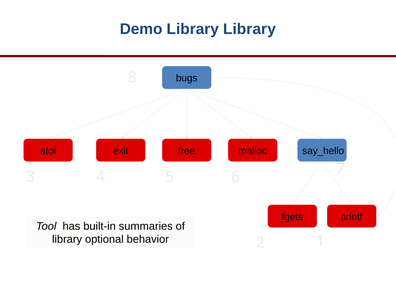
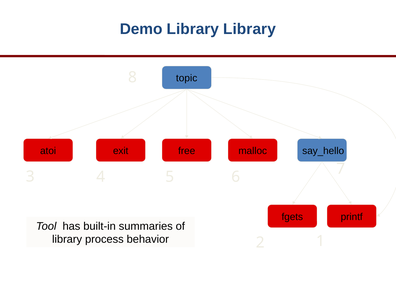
bugs: bugs -> topic
optional: optional -> process
